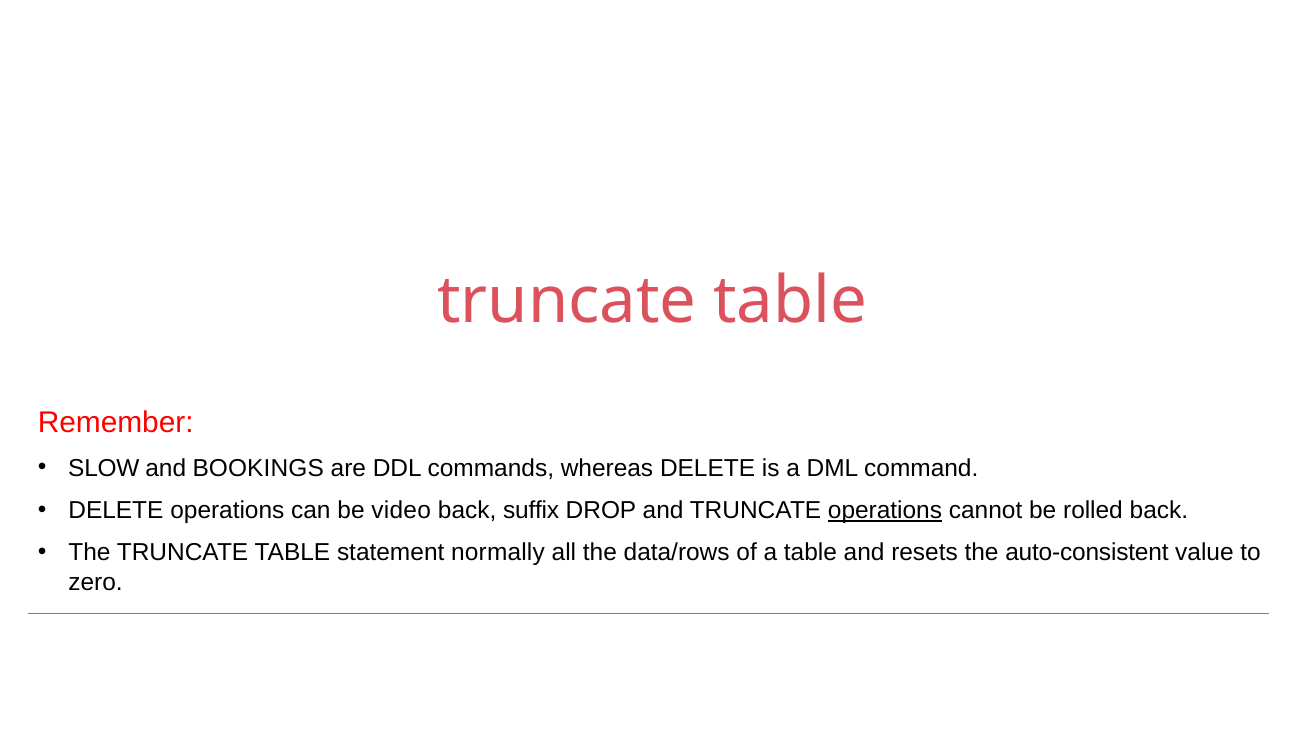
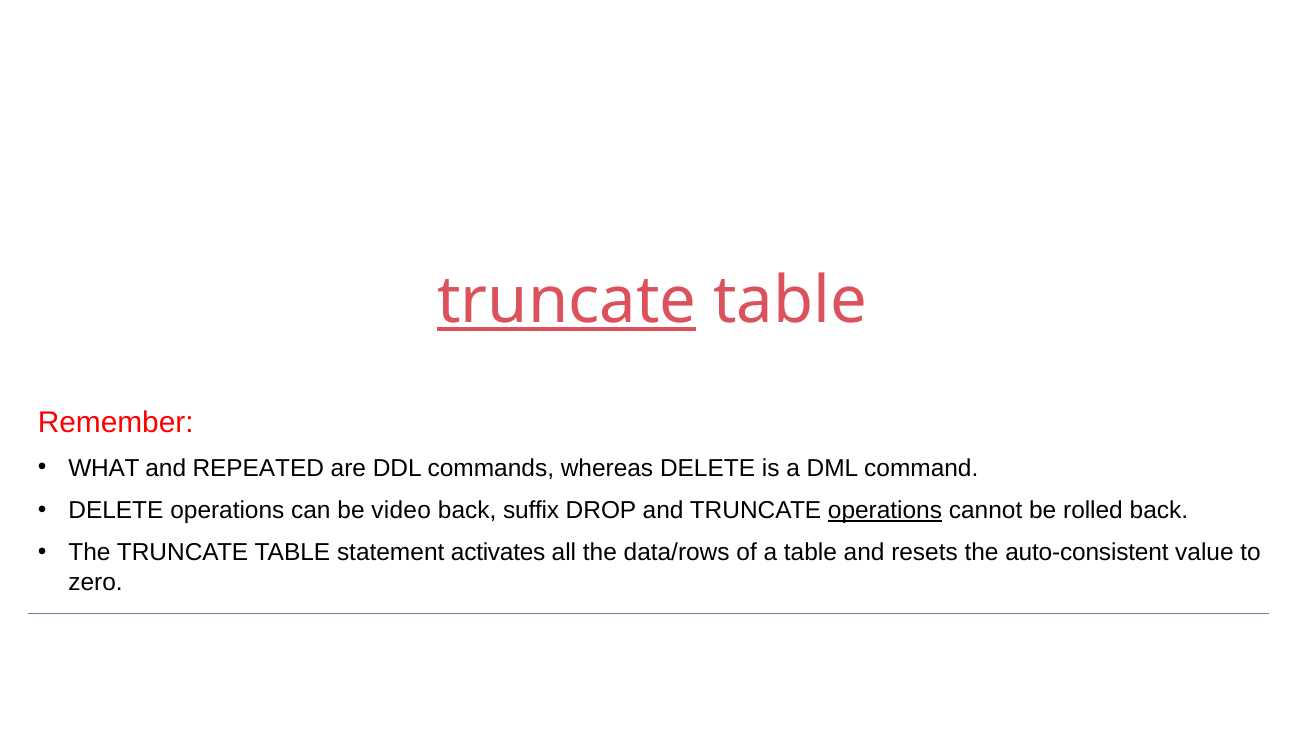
truncate at (567, 301) underline: none -> present
SLOW: SLOW -> WHAT
BOOKINGS: BOOKINGS -> REPEATED
normally: normally -> activates
